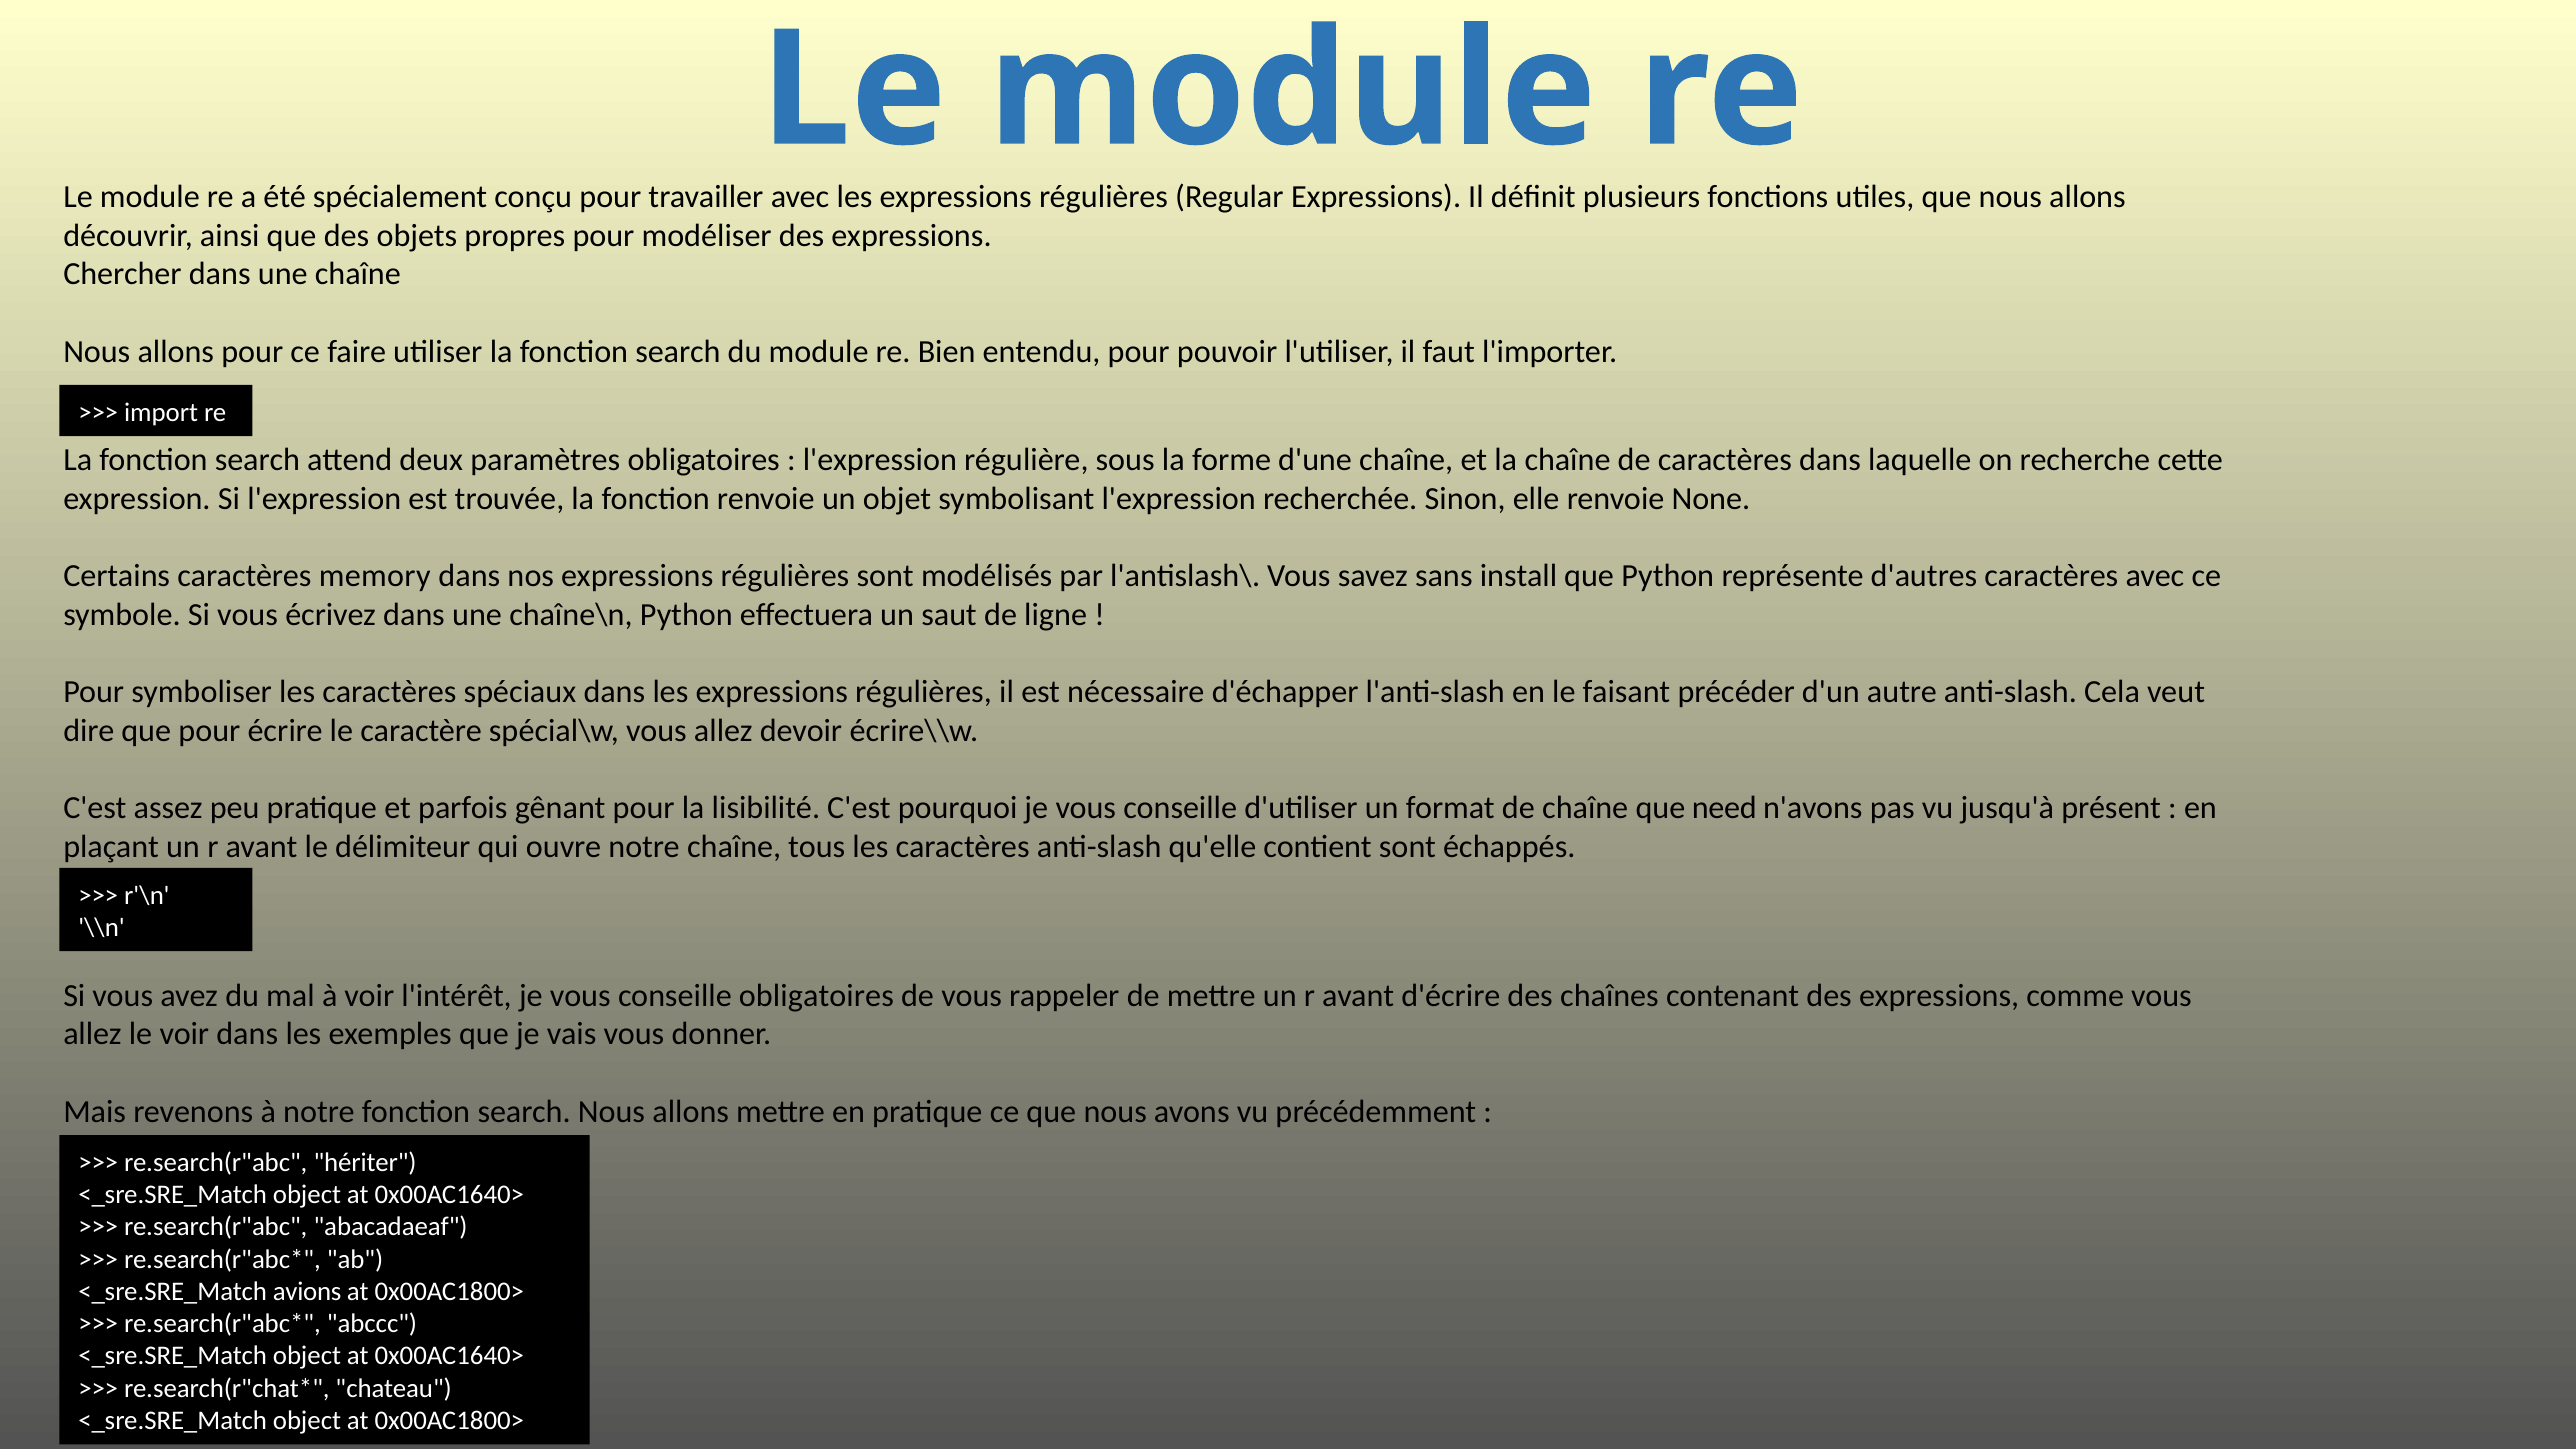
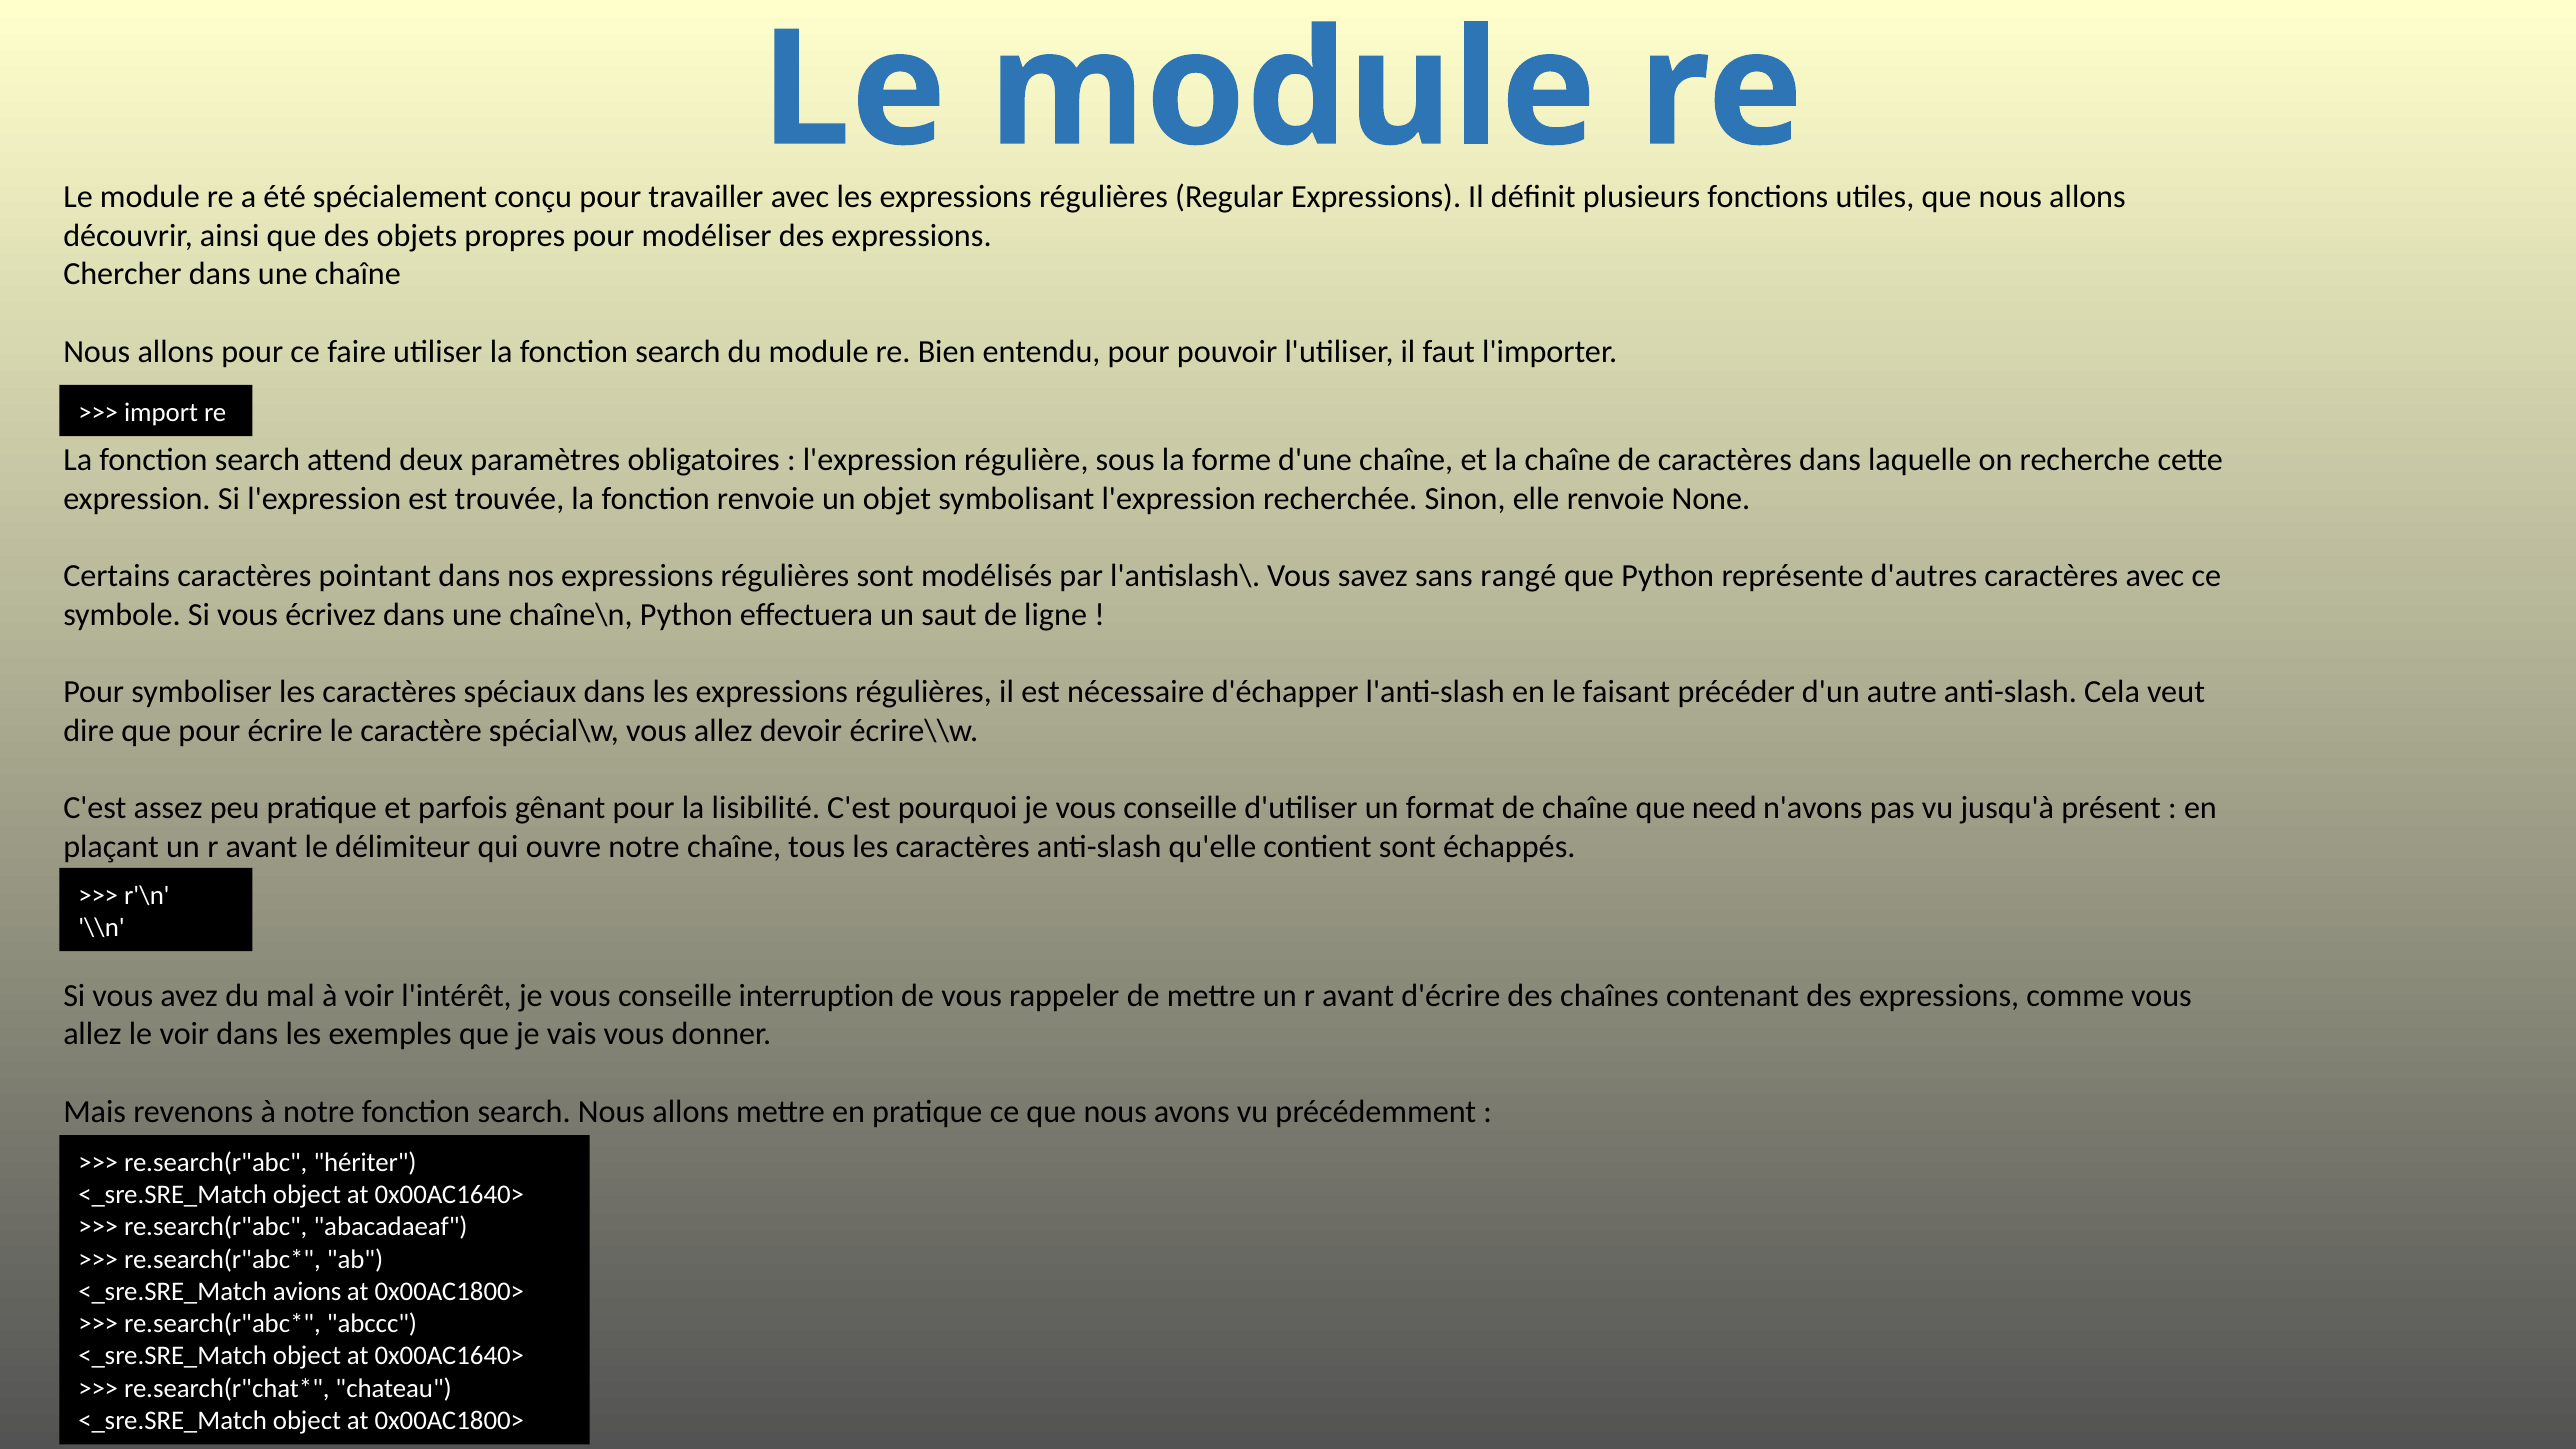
memory: memory -> pointant
install: install -> rangé
conseille obligatoires: obligatoires -> interruption
